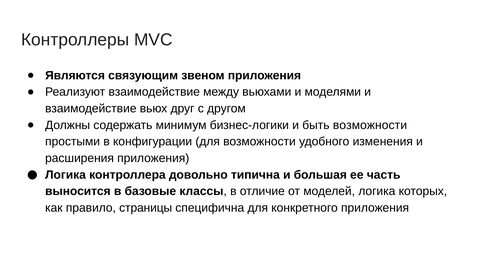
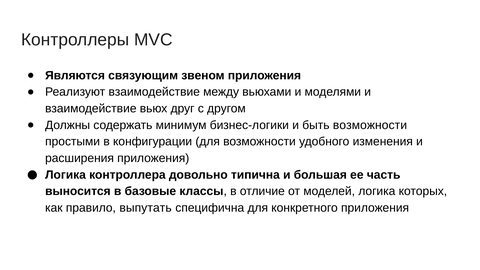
страницы: страницы -> выпутать
